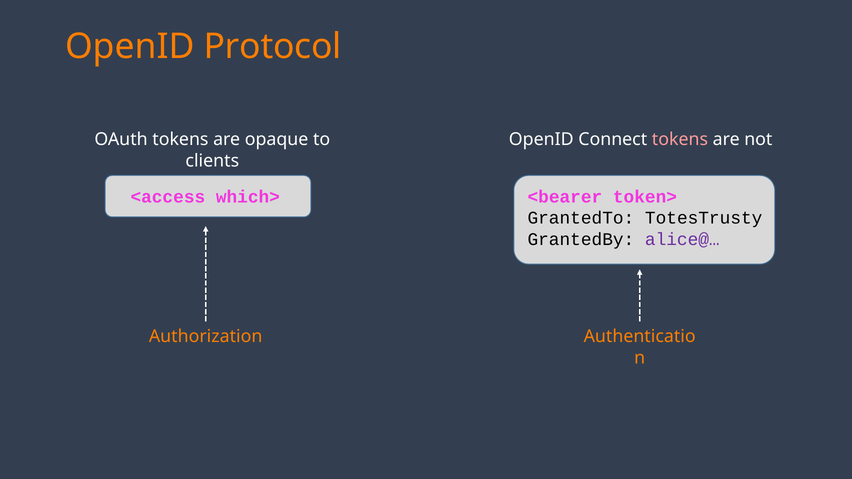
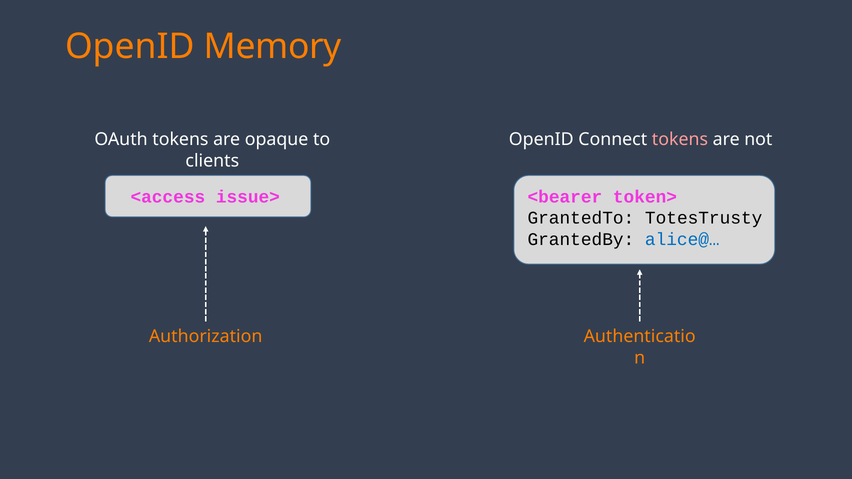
Protocol: Protocol -> Memory
which>: which> -> issue>
alice@… colour: purple -> blue
